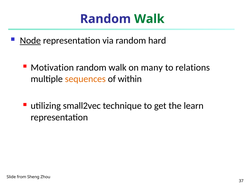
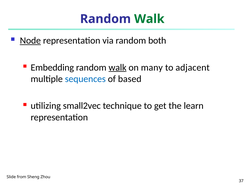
hard: hard -> both
Motivation: Motivation -> Embedding
walk at (118, 67) underline: none -> present
relations: relations -> adjacent
sequences colour: orange -> blue
within: within -> based
